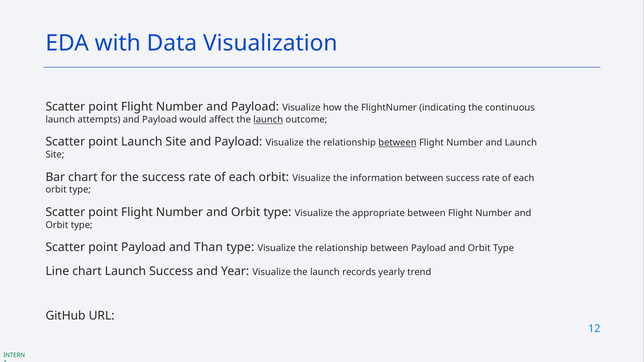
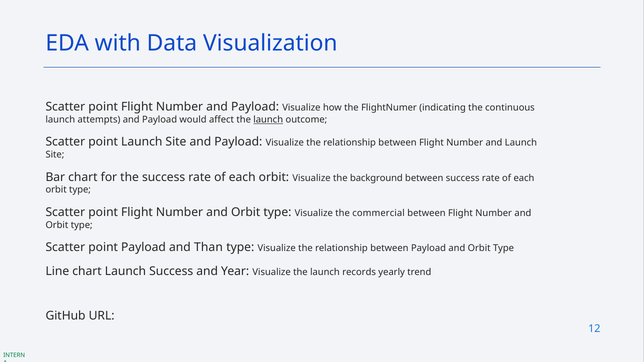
between at (398, 143) underline: present -> none
information: information -> background
appropriate: appropriate -> commercial
